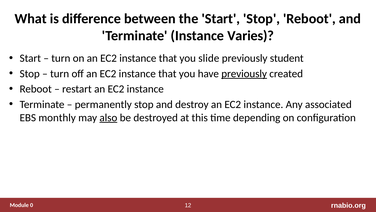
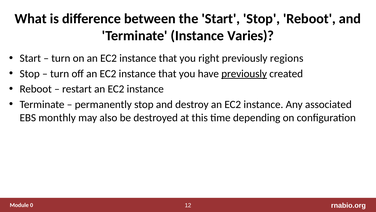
slide: slide -> right
student: student -> regions
also underline: present -> none
